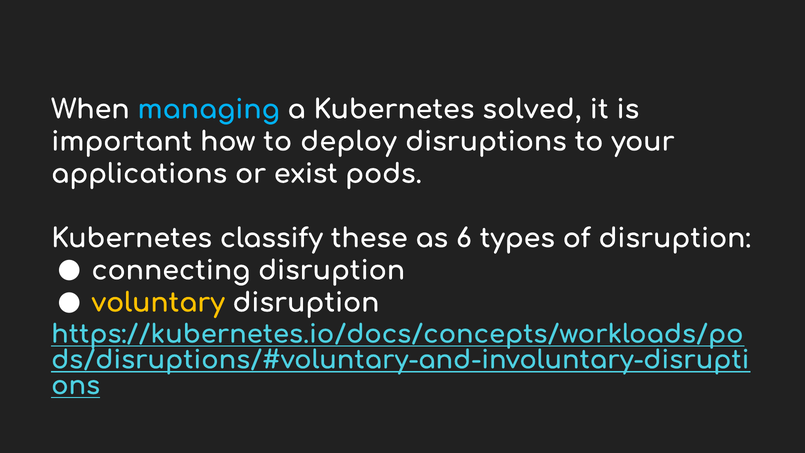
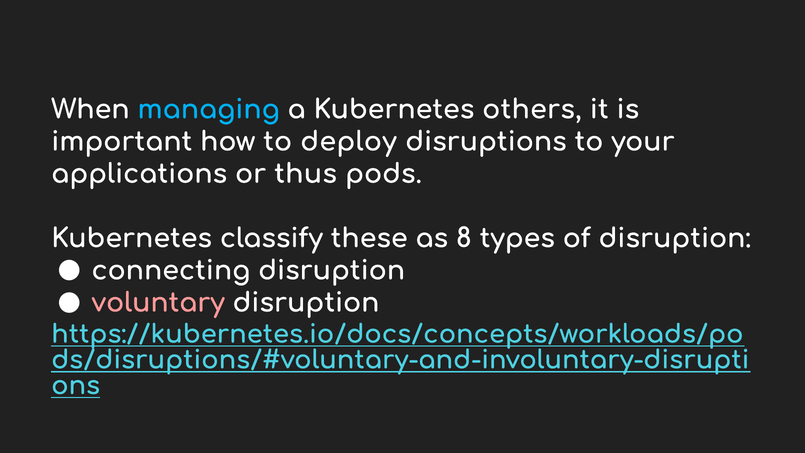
solved: solved -> others
exist: exist -> thus
6: 6 -> 8
voluntary colour: yellow -> pink
